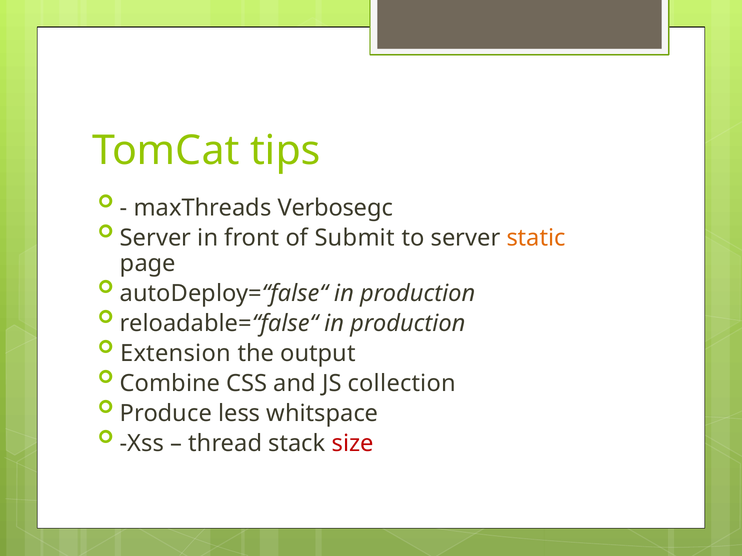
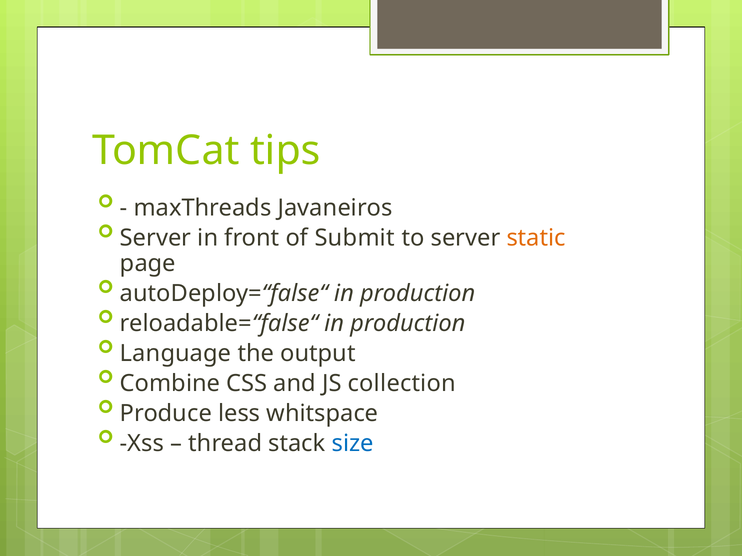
Verbosegc: Verbosegc -> Javaneiros
Extension: Extension -> Language
size colour: red -> blue
